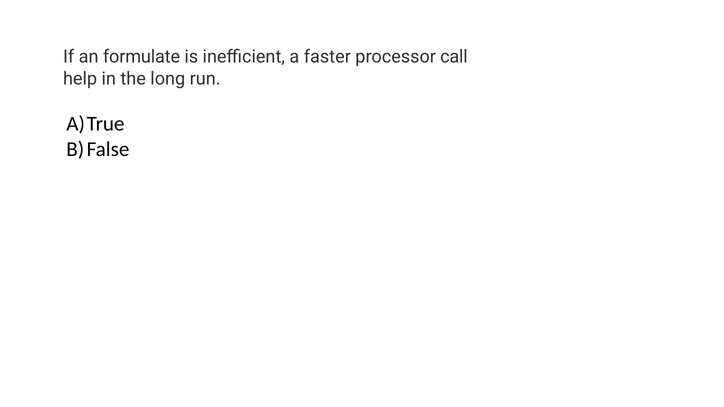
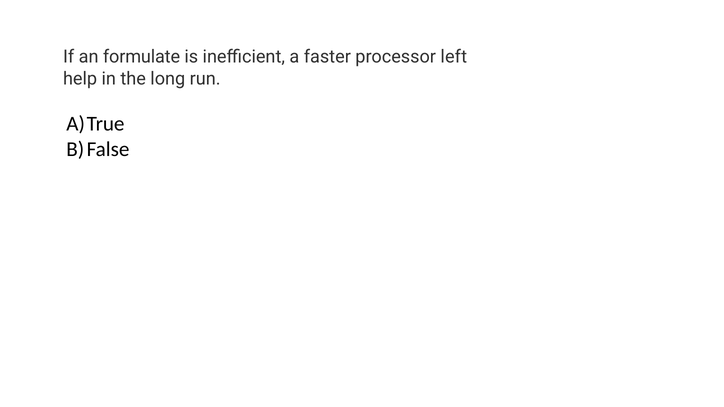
call: call -> left
